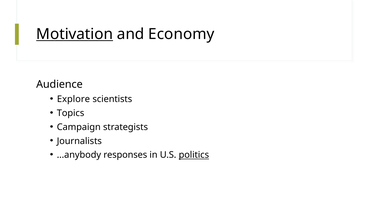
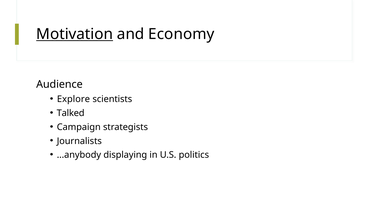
Topics: Topics -> Talked
responses: responses -> displaying
politics underline: present -> none
